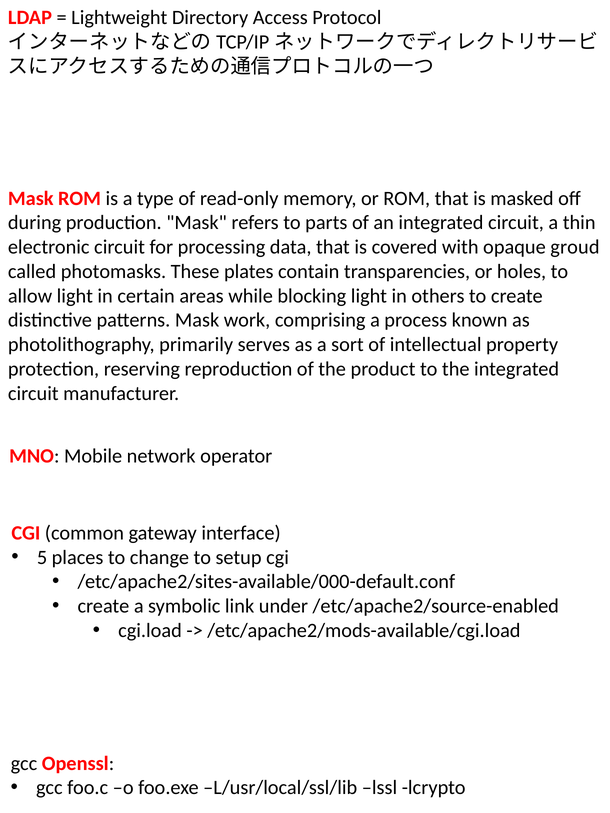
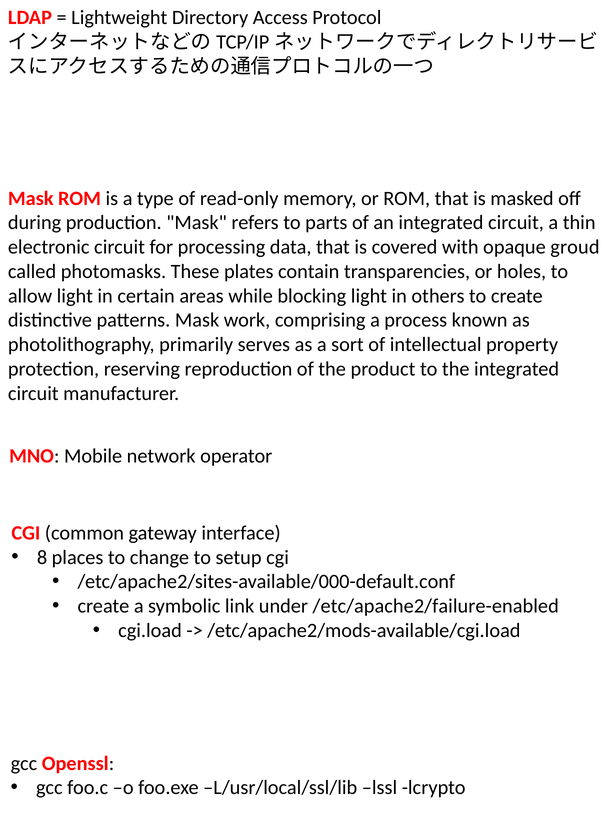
5: 5 -> 8
/etc/apache2/source-enabled: /etc/apache2/source-enabled -> /etc/apache2/failure-enabled
